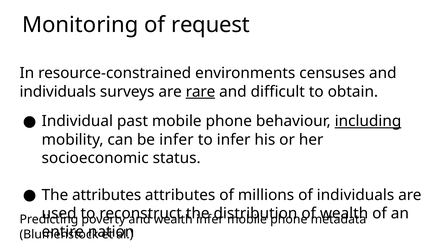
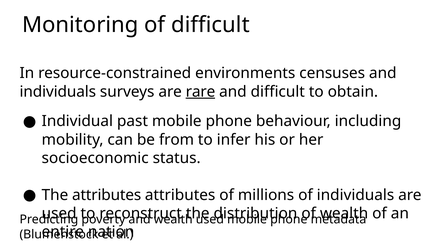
of request: request -> difficult
including underline: present -> none
be infer: infer -> from
infer at (210, 220): infer -> used
